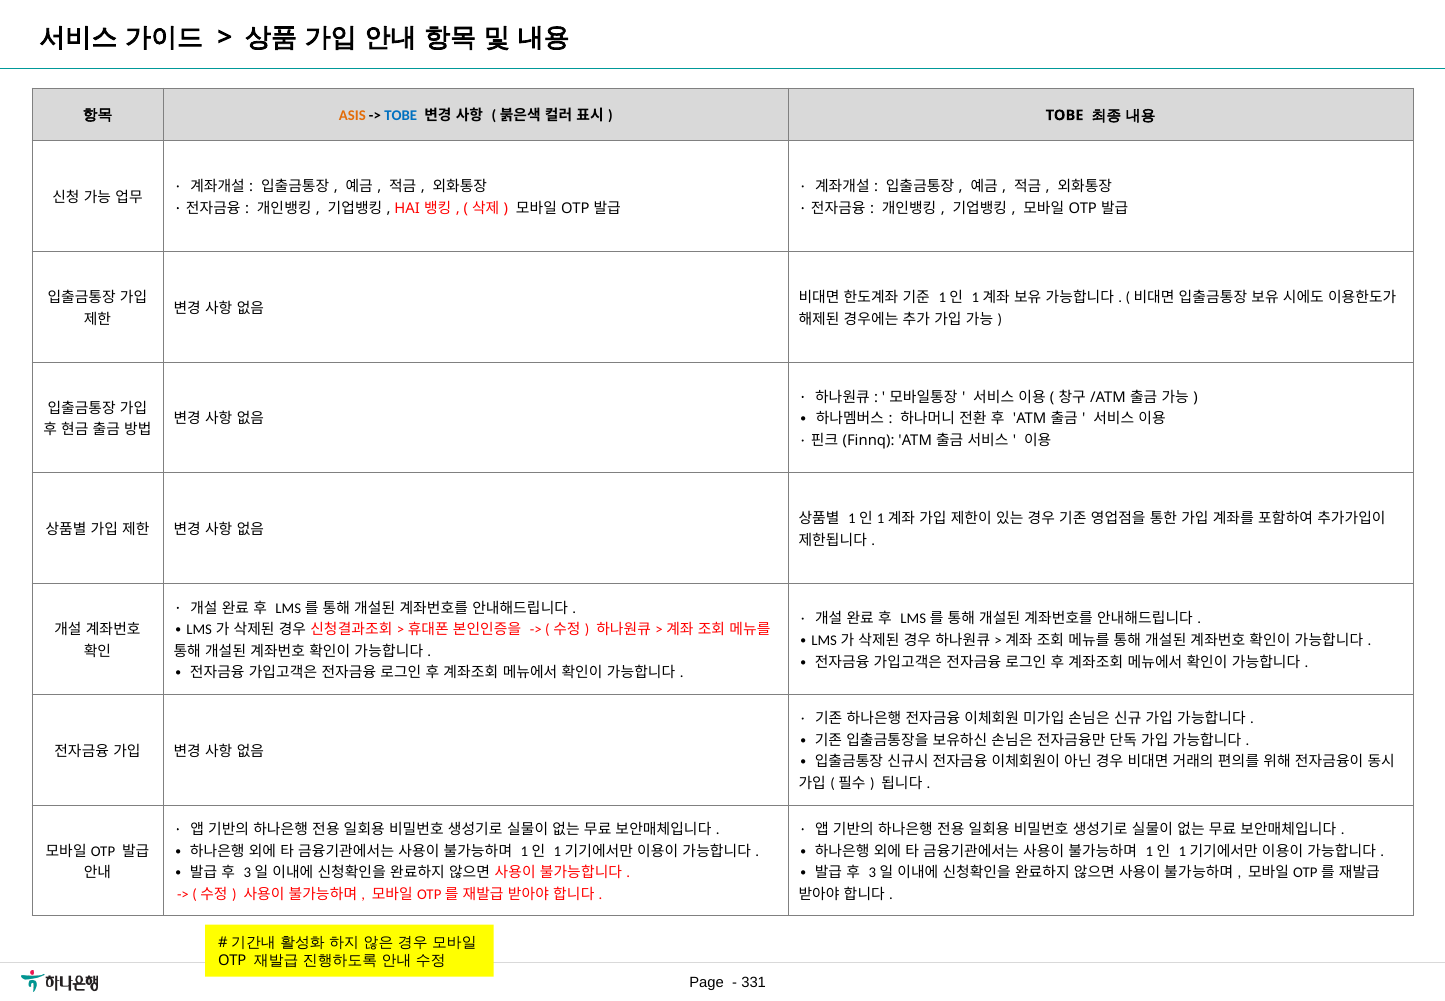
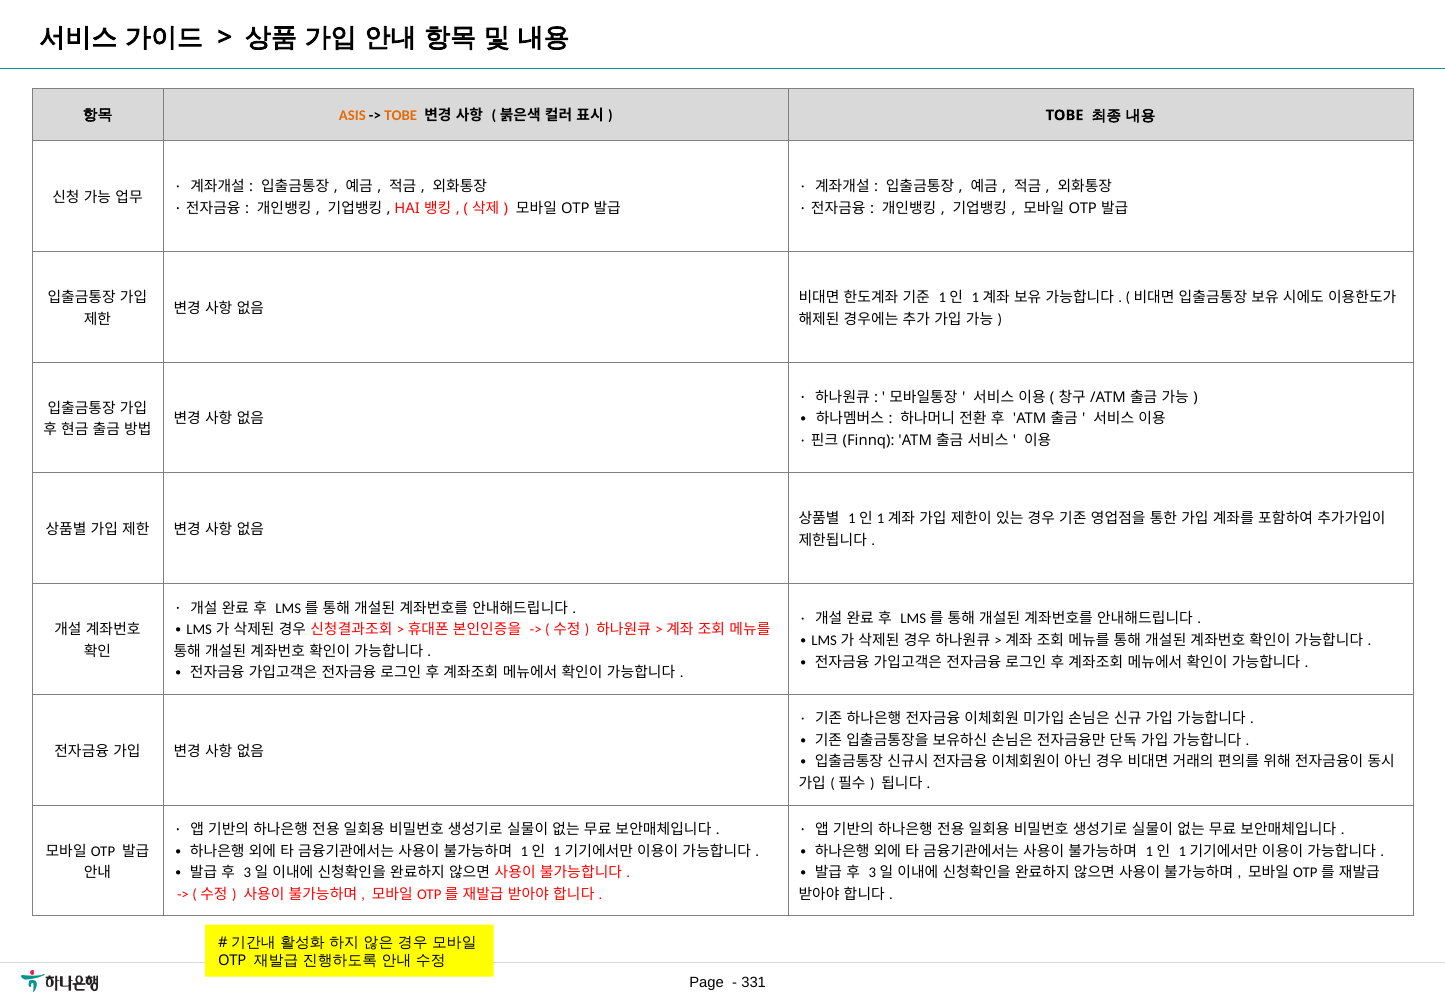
TOBE at (401, 116) colour: blue -> orange
